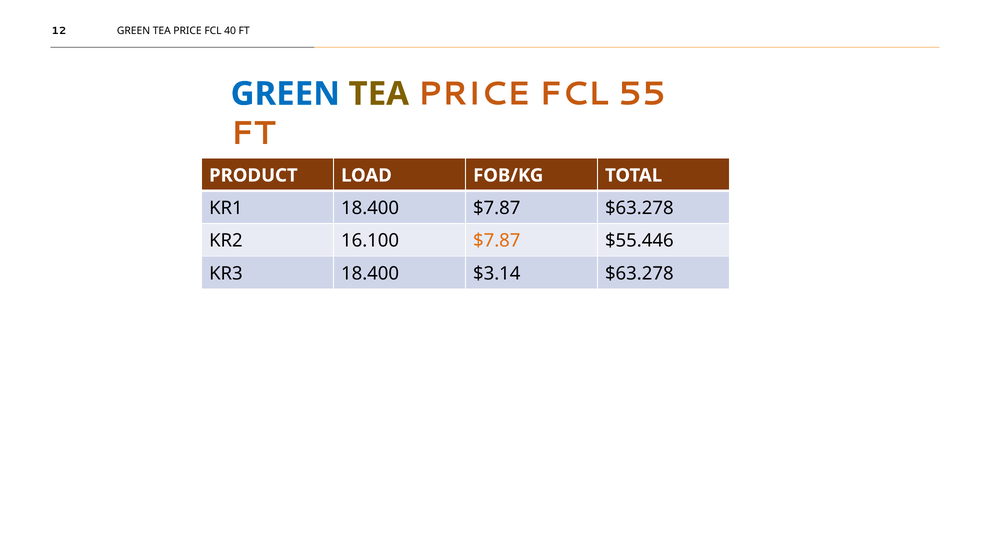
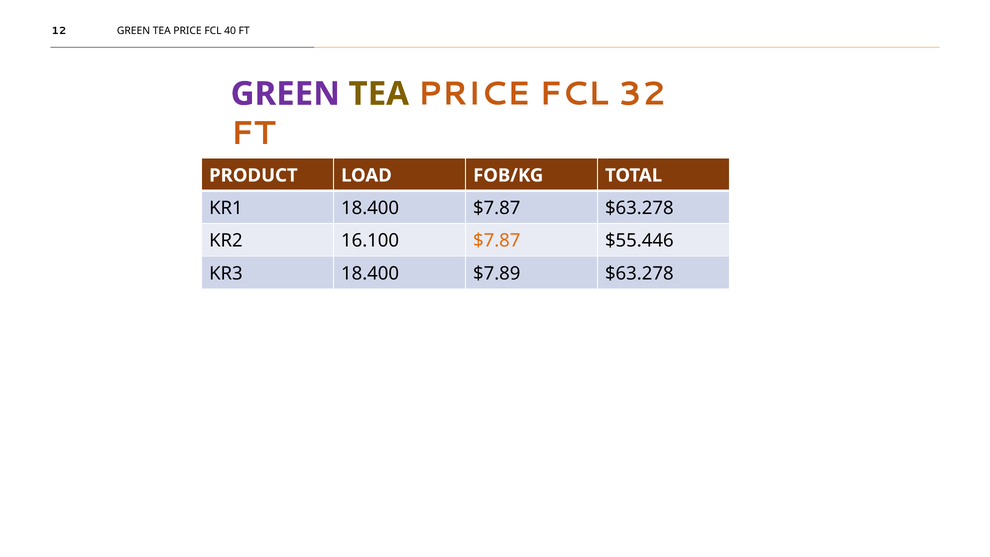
GREEN at (285, 94) colour: blue -> purple
55: 55 -> 32
$3.14: $3.14 -> $7.89
